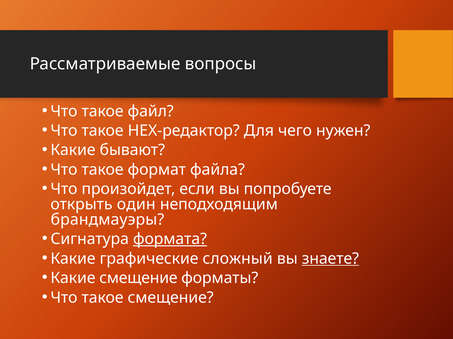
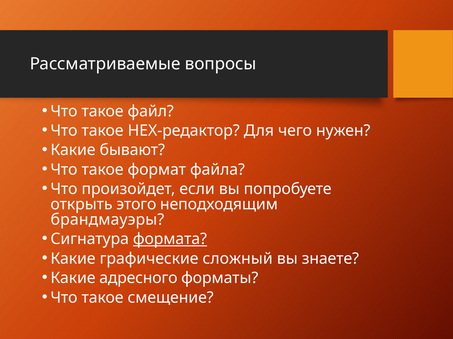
один: один -> этого
знаете underline: present -> none
Какие смещение: смещение -> адресного
